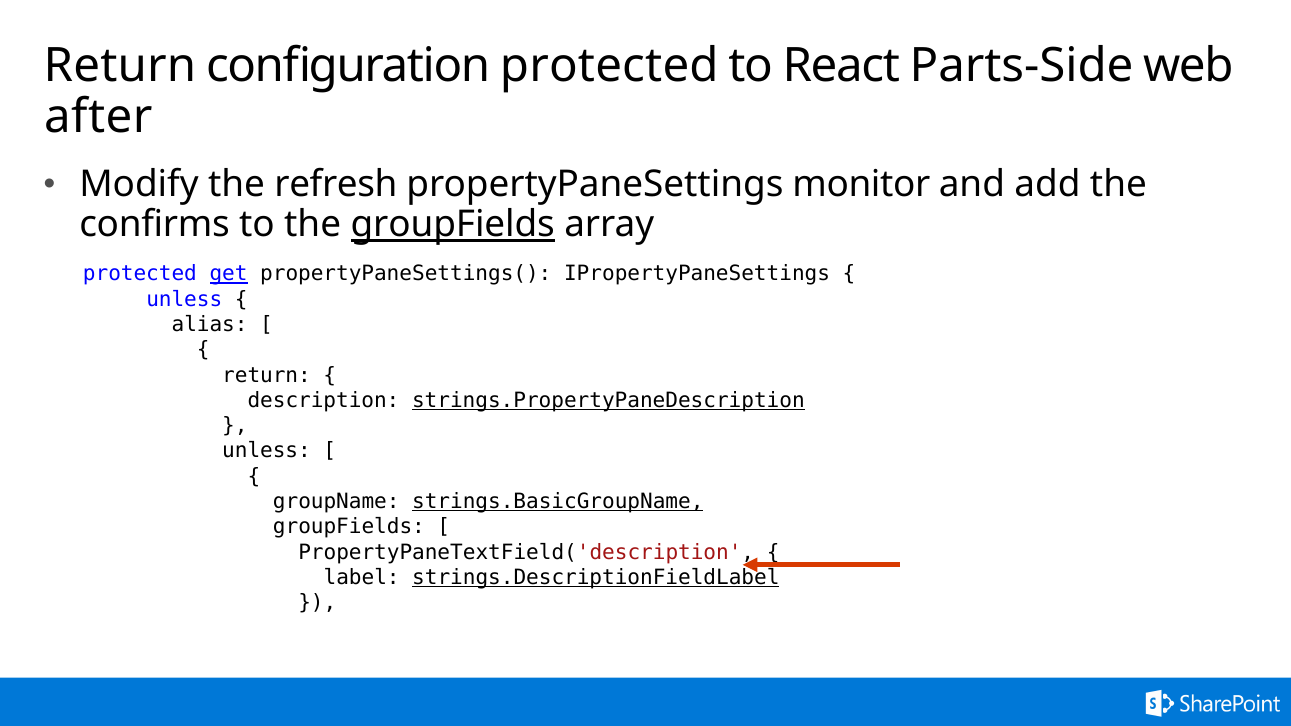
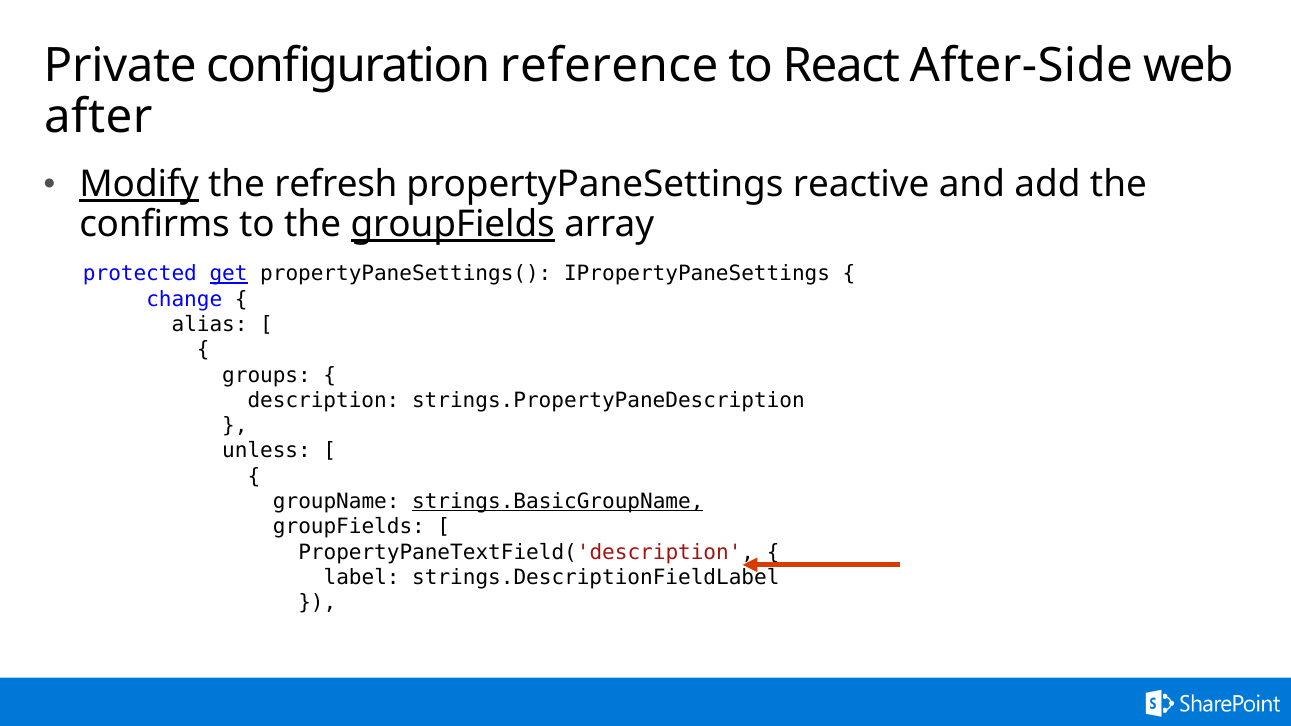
Return at (120, 65): Return -> Private
configuration protected: protected -> reference
Parts-Side: Parts-Side -> After-Side
Modify underline: none -> present
monitor: monitor -> reactive
unless at (184, 299): unless -> change
return at (267, 375): return -> groups
strings.PropertyPaneDescription underline: present -> none
strings.DescriptionFieldLabel underline: present -> none
